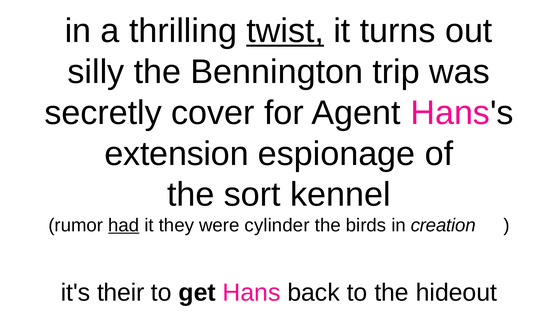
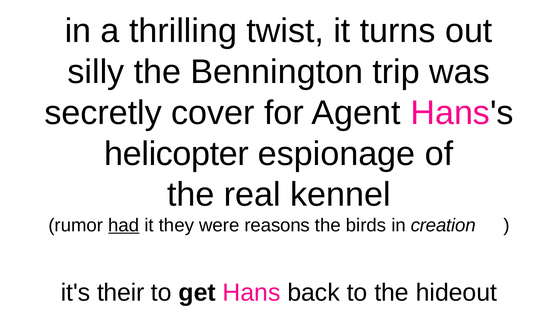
twist underline: present -> none
extension: extension -> helicopter
sort: sort -> real
cylinder: cylinder -> reasons
